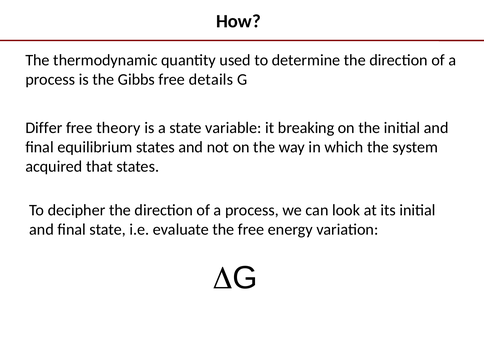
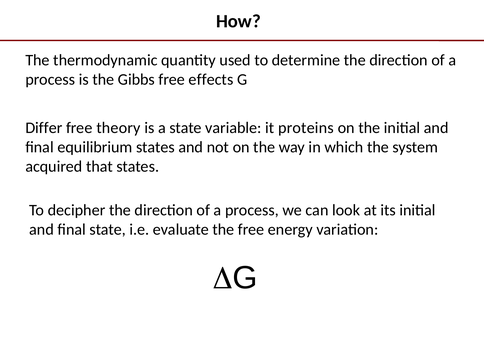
details: details -> effects
breaking: breaking -> proteins
